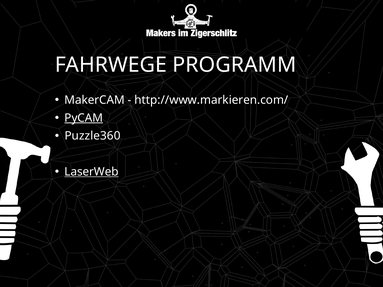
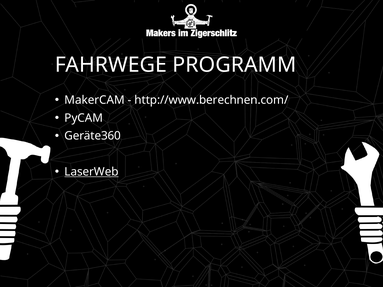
http://www.markieren.com/: http://www.markieren.com/ -> http://www.berechnen.com/
PyCAM underline: present -> none
Puzzle360: Puzzle360 -> Geräte360
